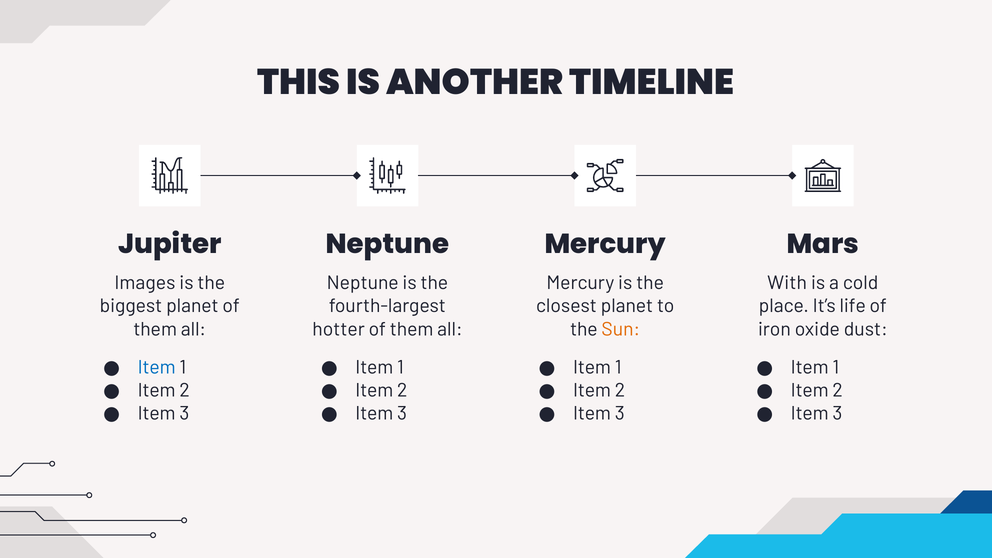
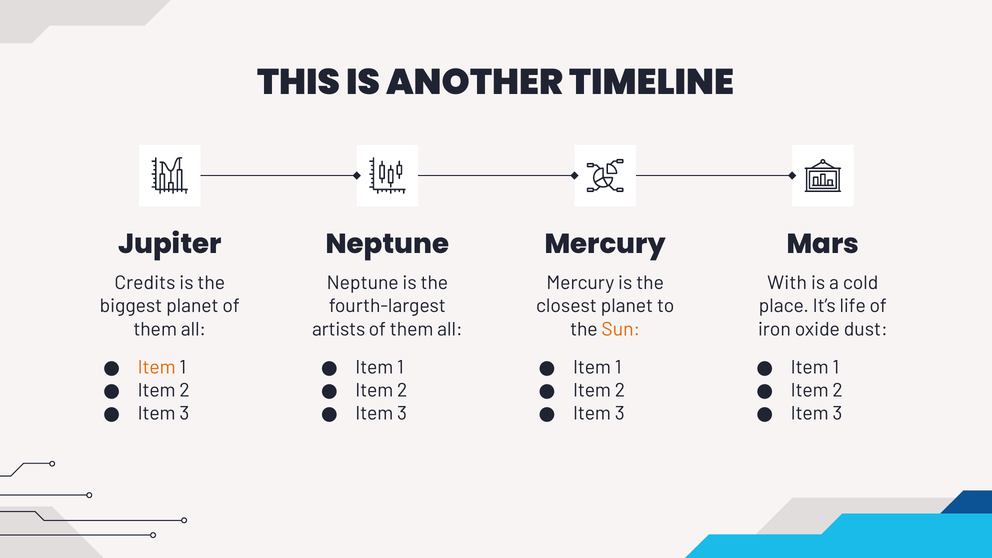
Images: Images -> Credits
hotter: hotter -> artists
Item at (157, 367) colour: blue -> orange
